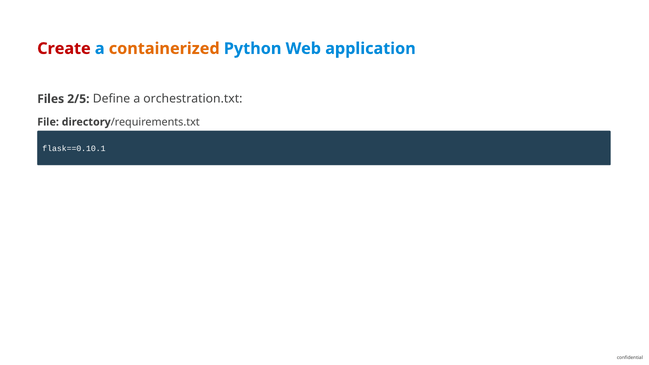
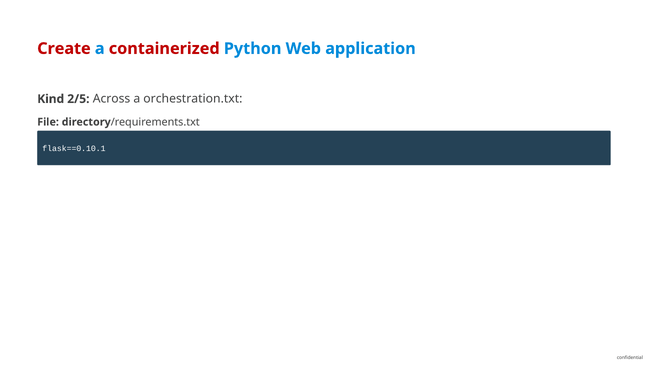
containerized colour: orange -> red
Files: Files -> Kind
Define: Define -> Across
